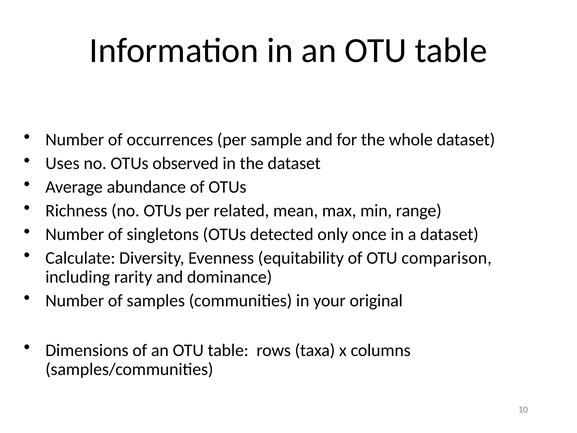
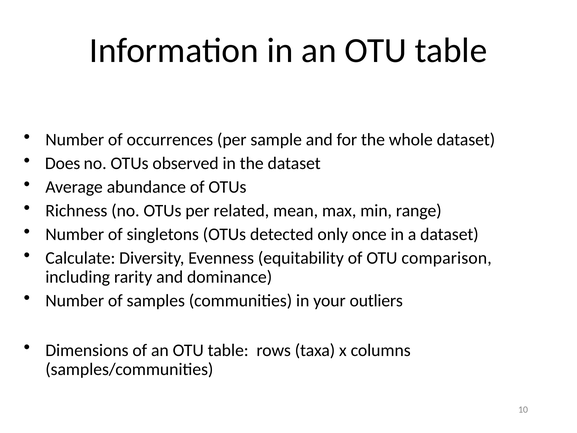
Uses: Uses -> Does
original: original -> outliers
